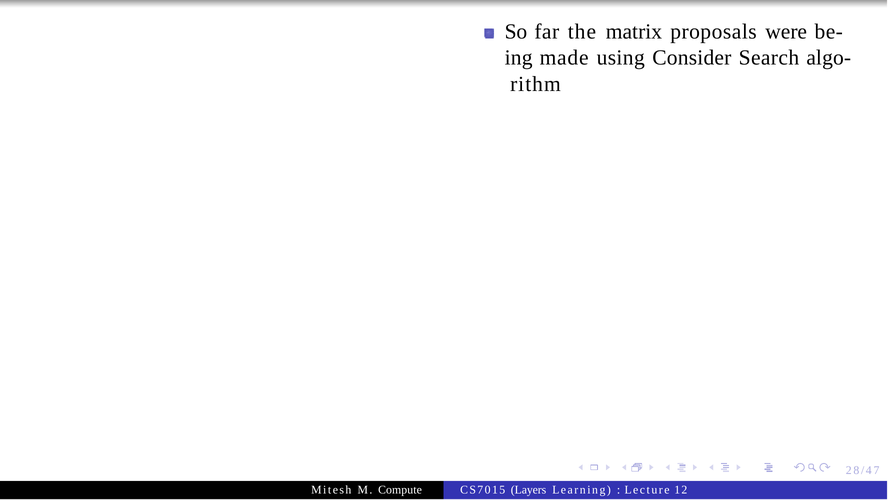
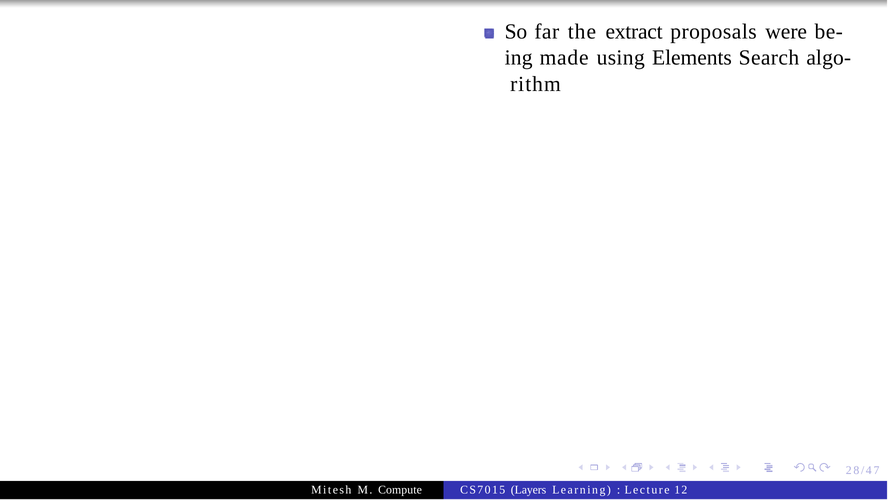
matrix: matrix -> extract
Consider: Consider -> Elements
